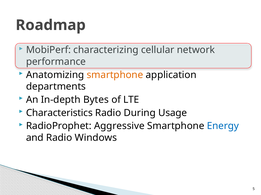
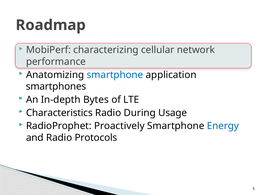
smartphone at (115, 75) colour: orange -> blue
departments: departments -> smartphones
Aggressive: Aggressive -> Proactively
Windows: Windows -> Protocols
